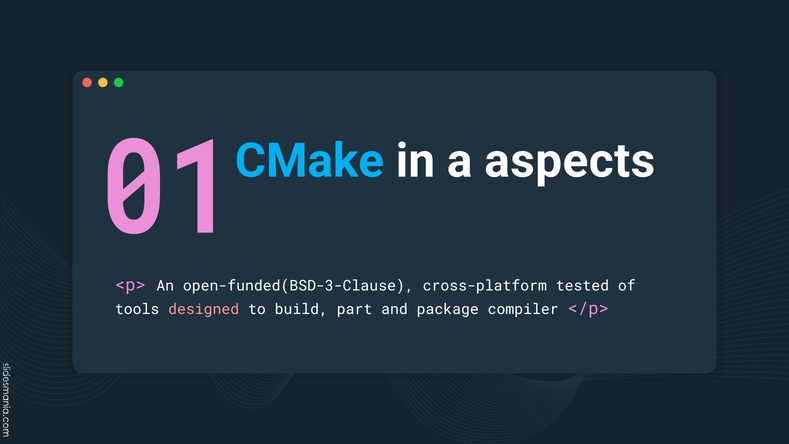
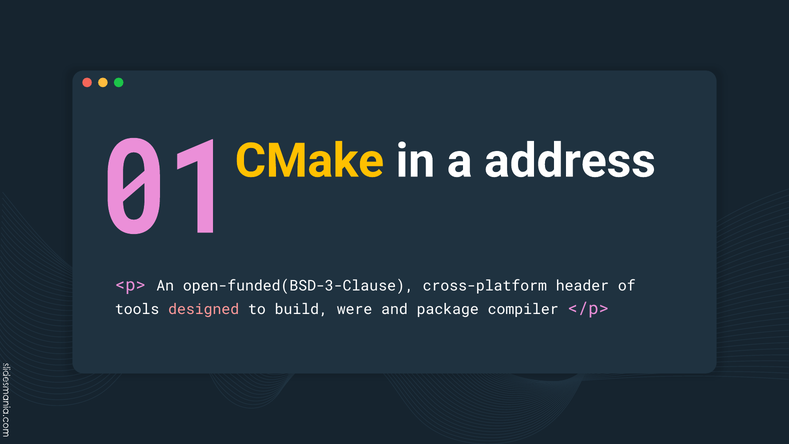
CMake colour: light blue -> yellow
aspects: aspects -> address
tested: tested -> header
part: part -> were
